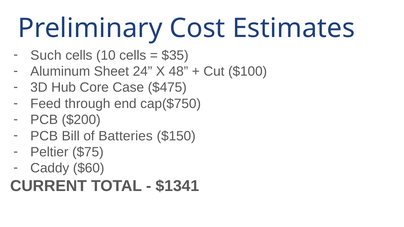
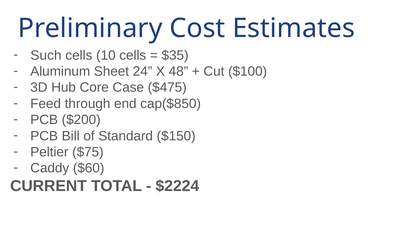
cap($750: cap($750 -> cap($850
Batteries: Batteries -> Standard
$1341: $1341 -> $2224
